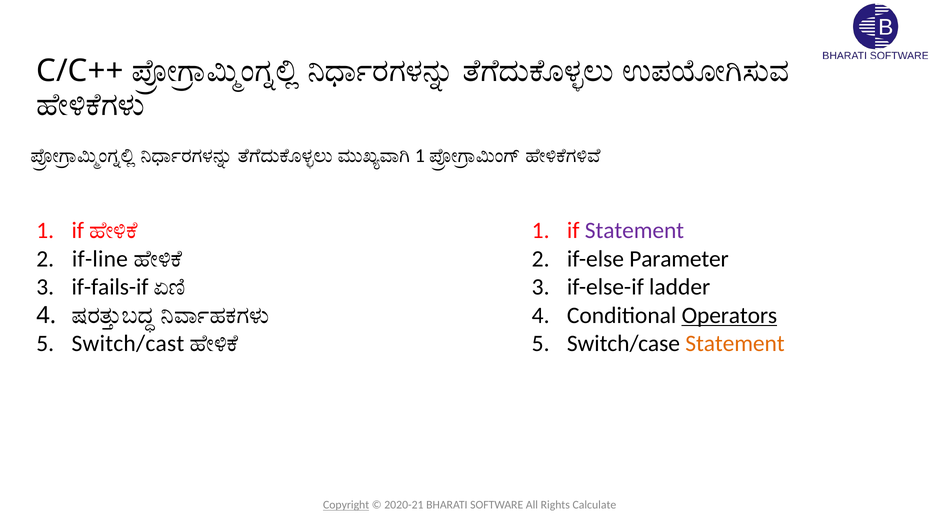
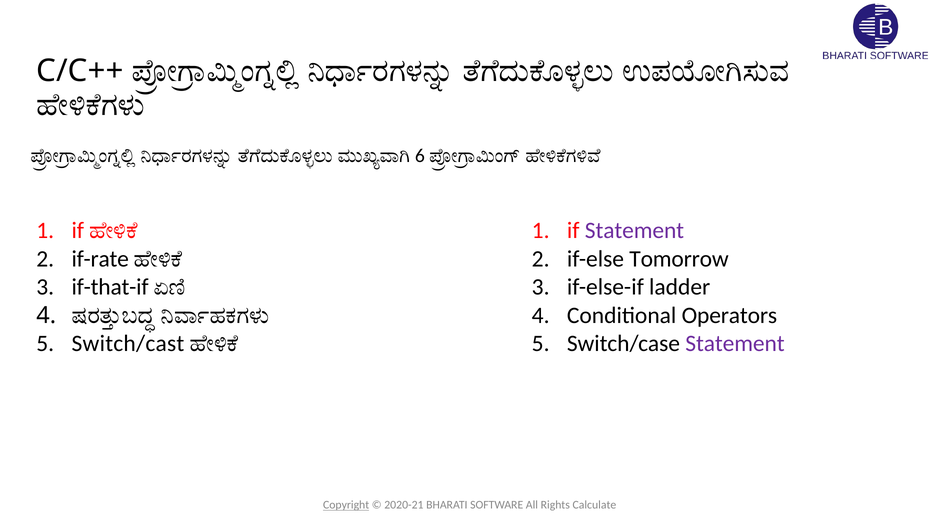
1 at (420, 156): 1 -> 6
if-line: if-line -> if-rate
Parameter: Parameter -> Tomorrow
if-fails-if: if-fails-if -> if-that-if
Operators underline: present -> none
Statement at (735, 343) colour: orange -> purple
